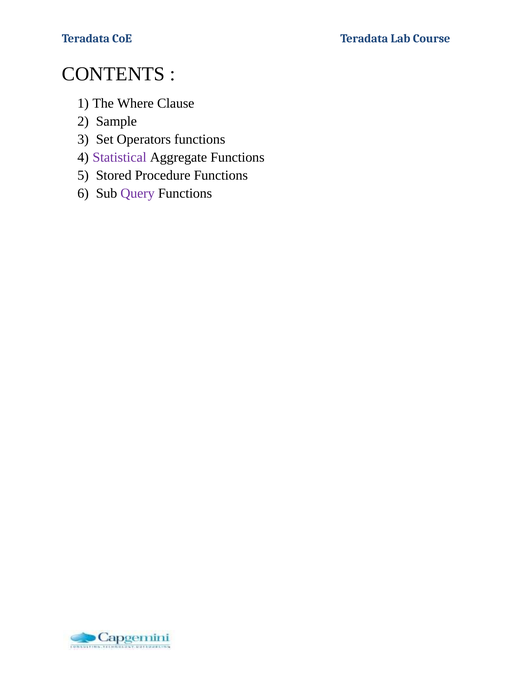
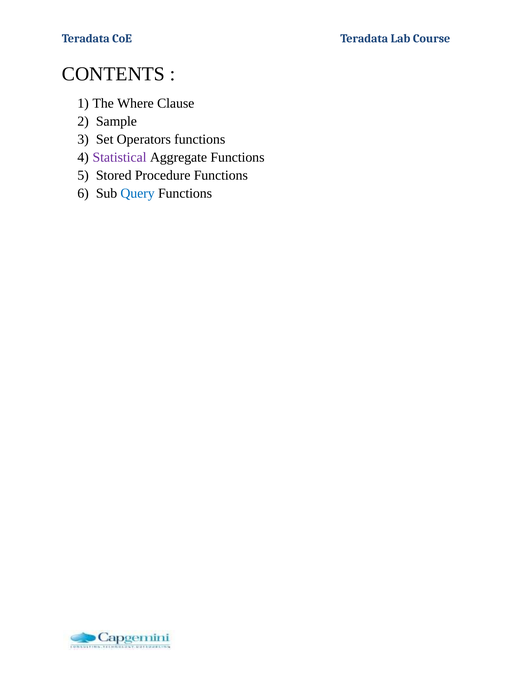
Query colour: purple -> blue
